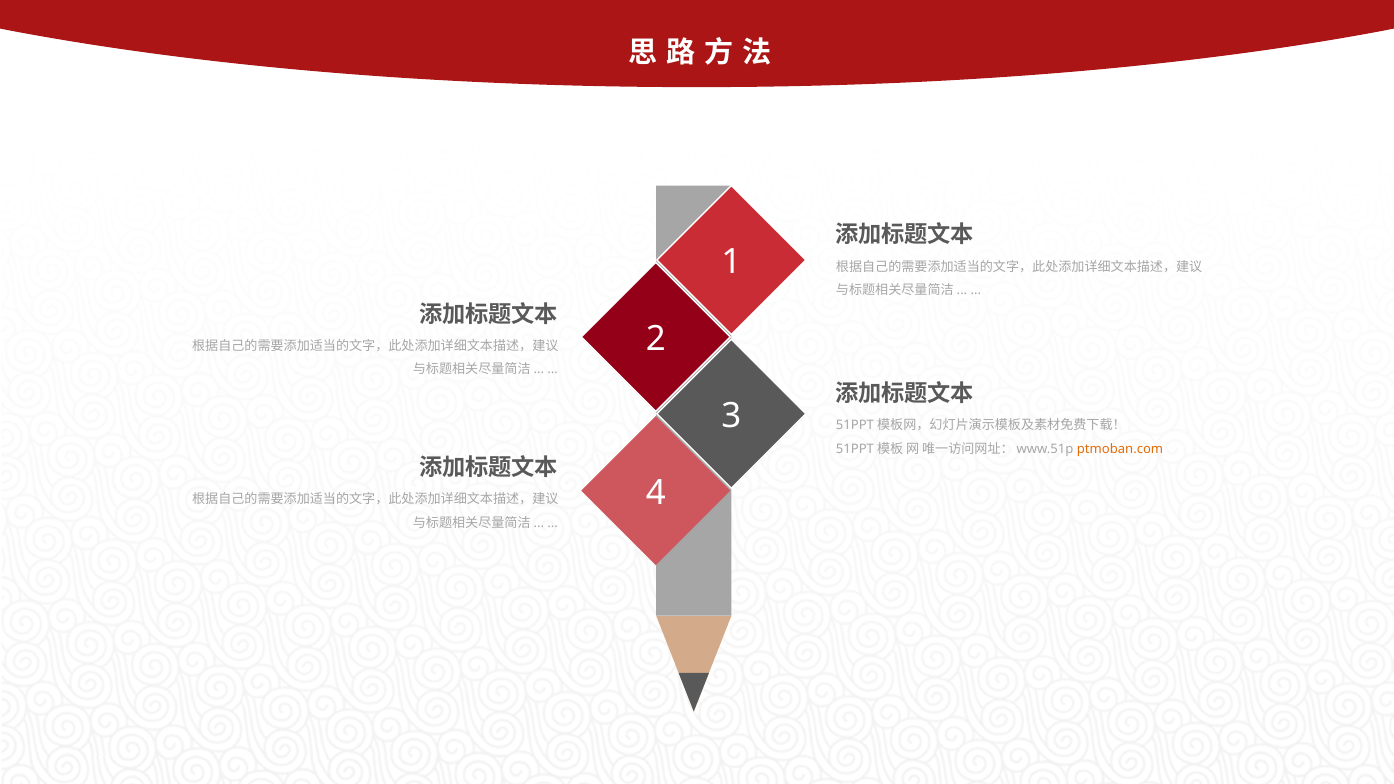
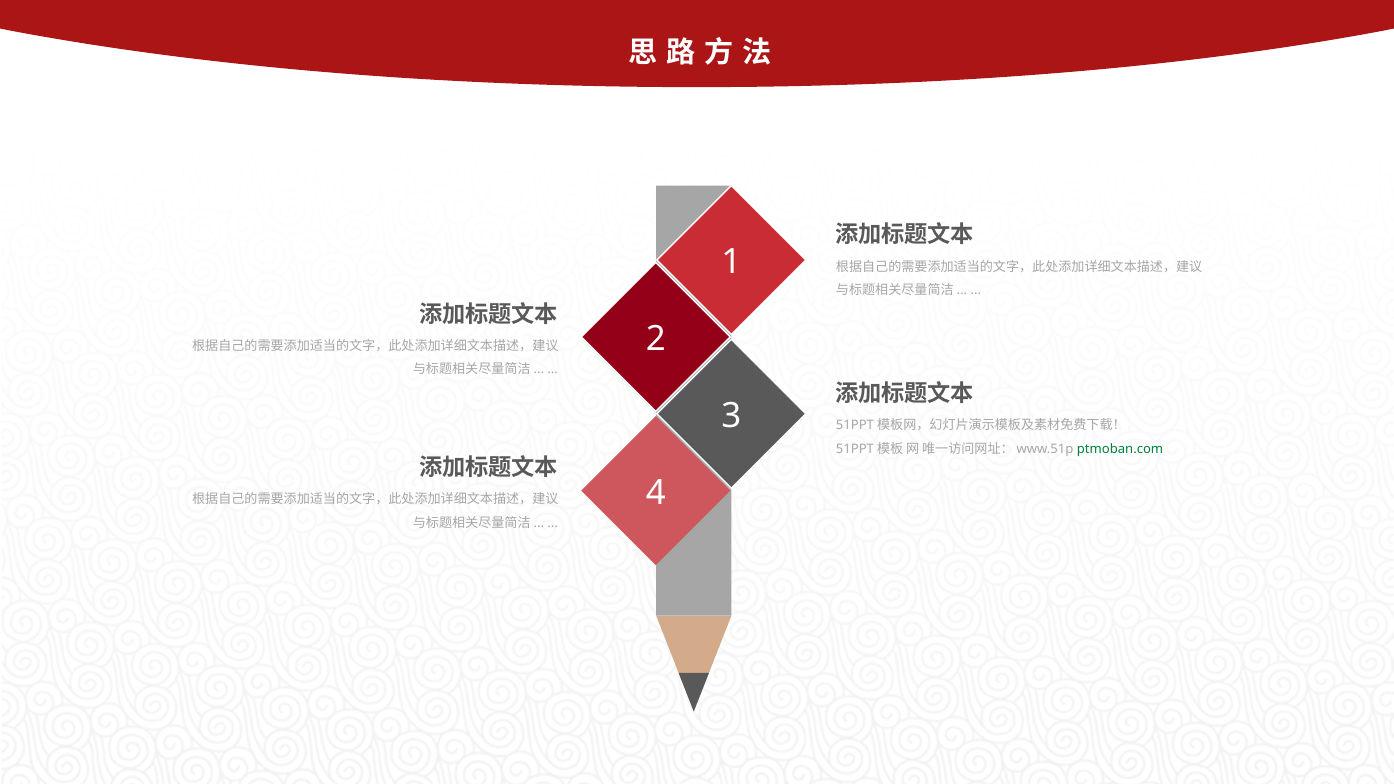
ptmoban.com colour: orange -> green
